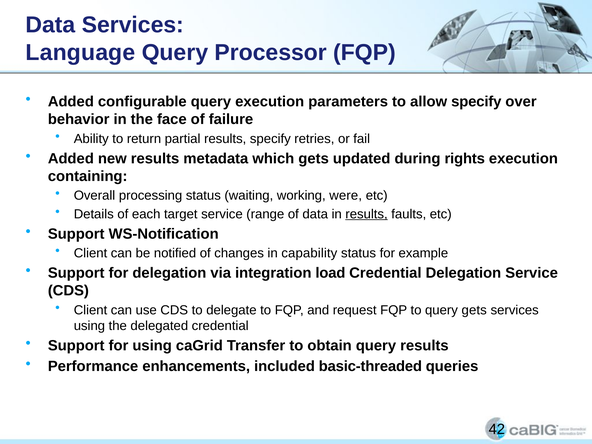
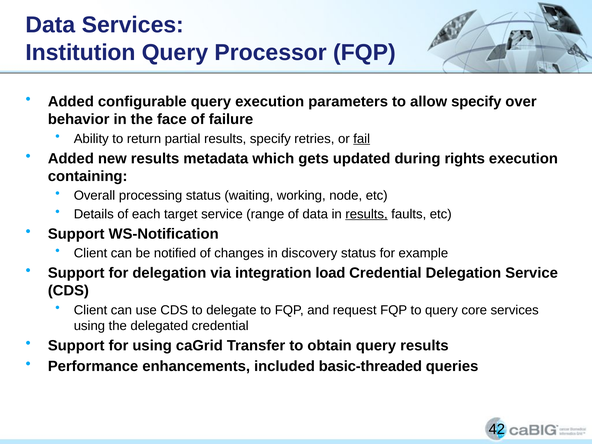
Language: Language -> Institution
fail underline: none -> present
were: were -> node
capability: capability -> discovery
query gets: gets -> core
